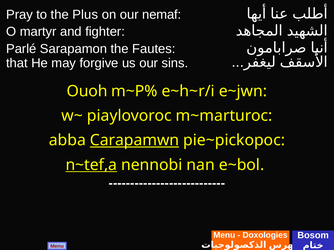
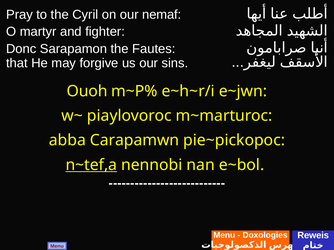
Plus: Plus -> Cyril
Parlé: Parlé -> Donc
Carapamwn underline: present -> none
Bosom: Bosom -> Reweis
